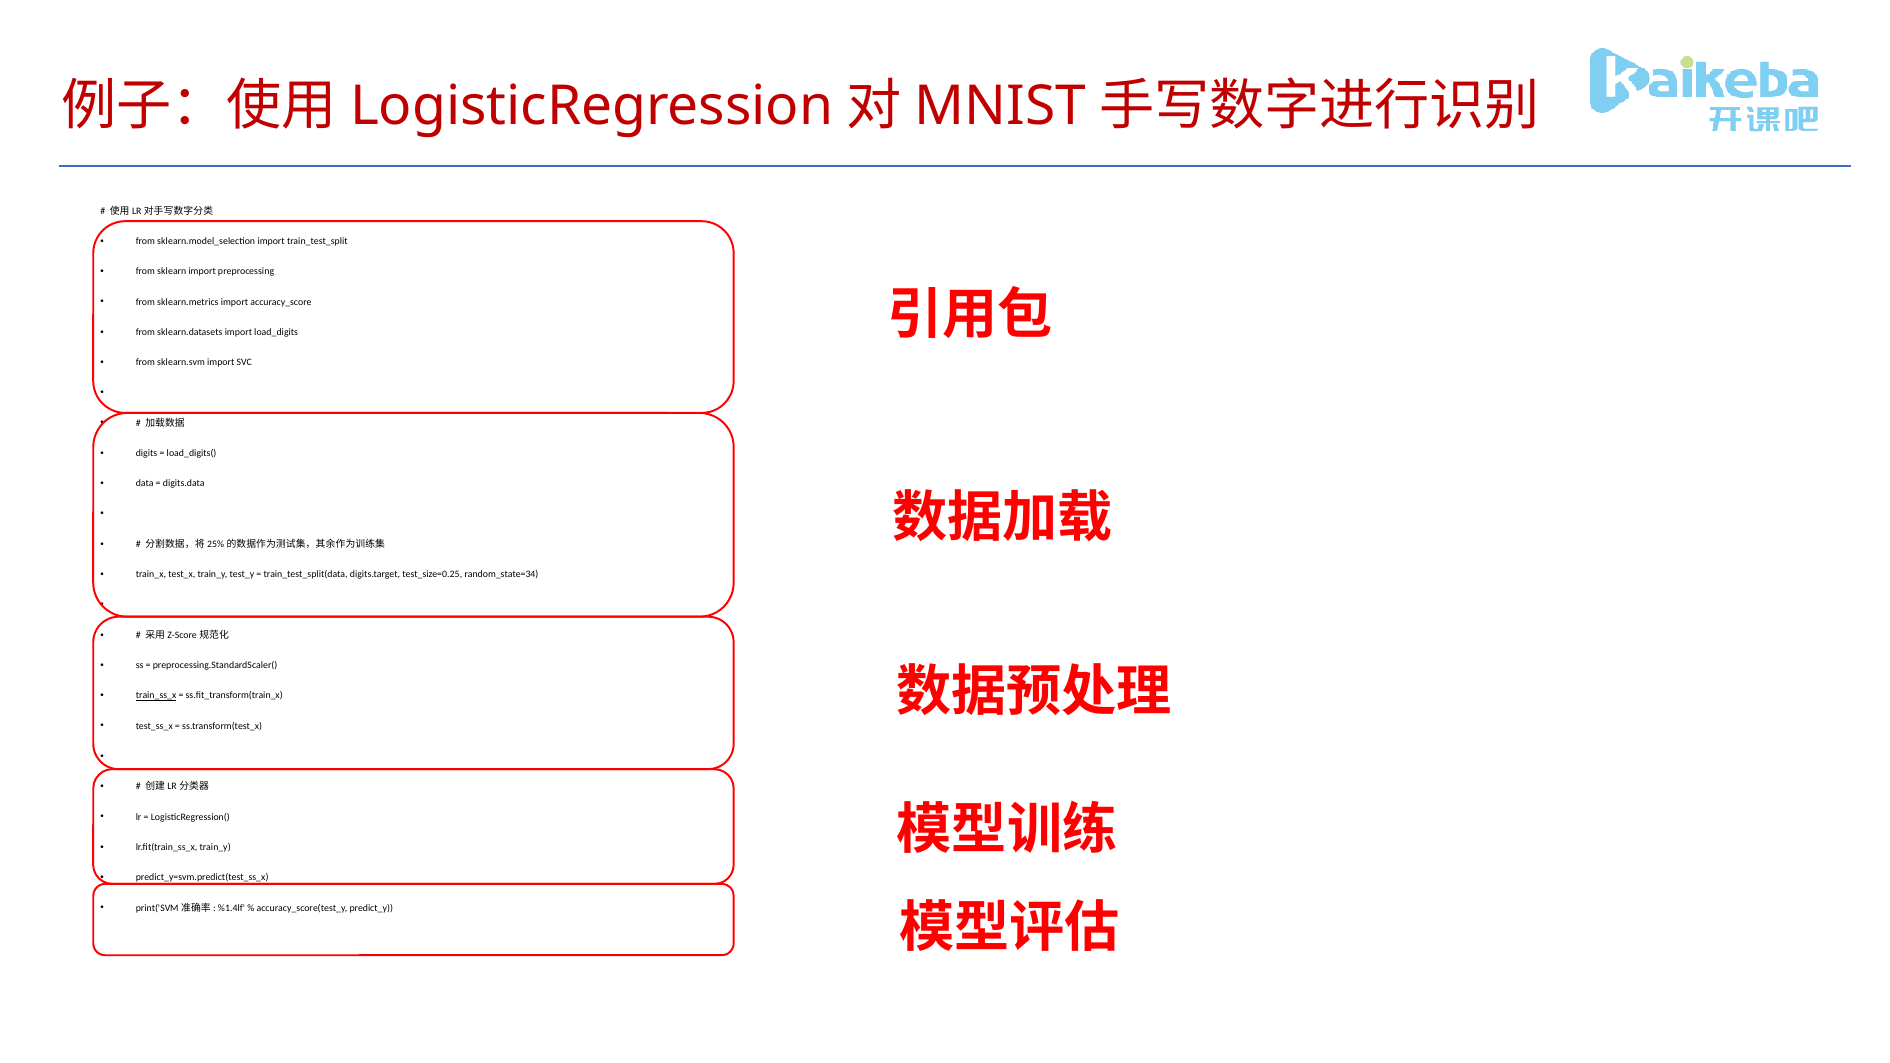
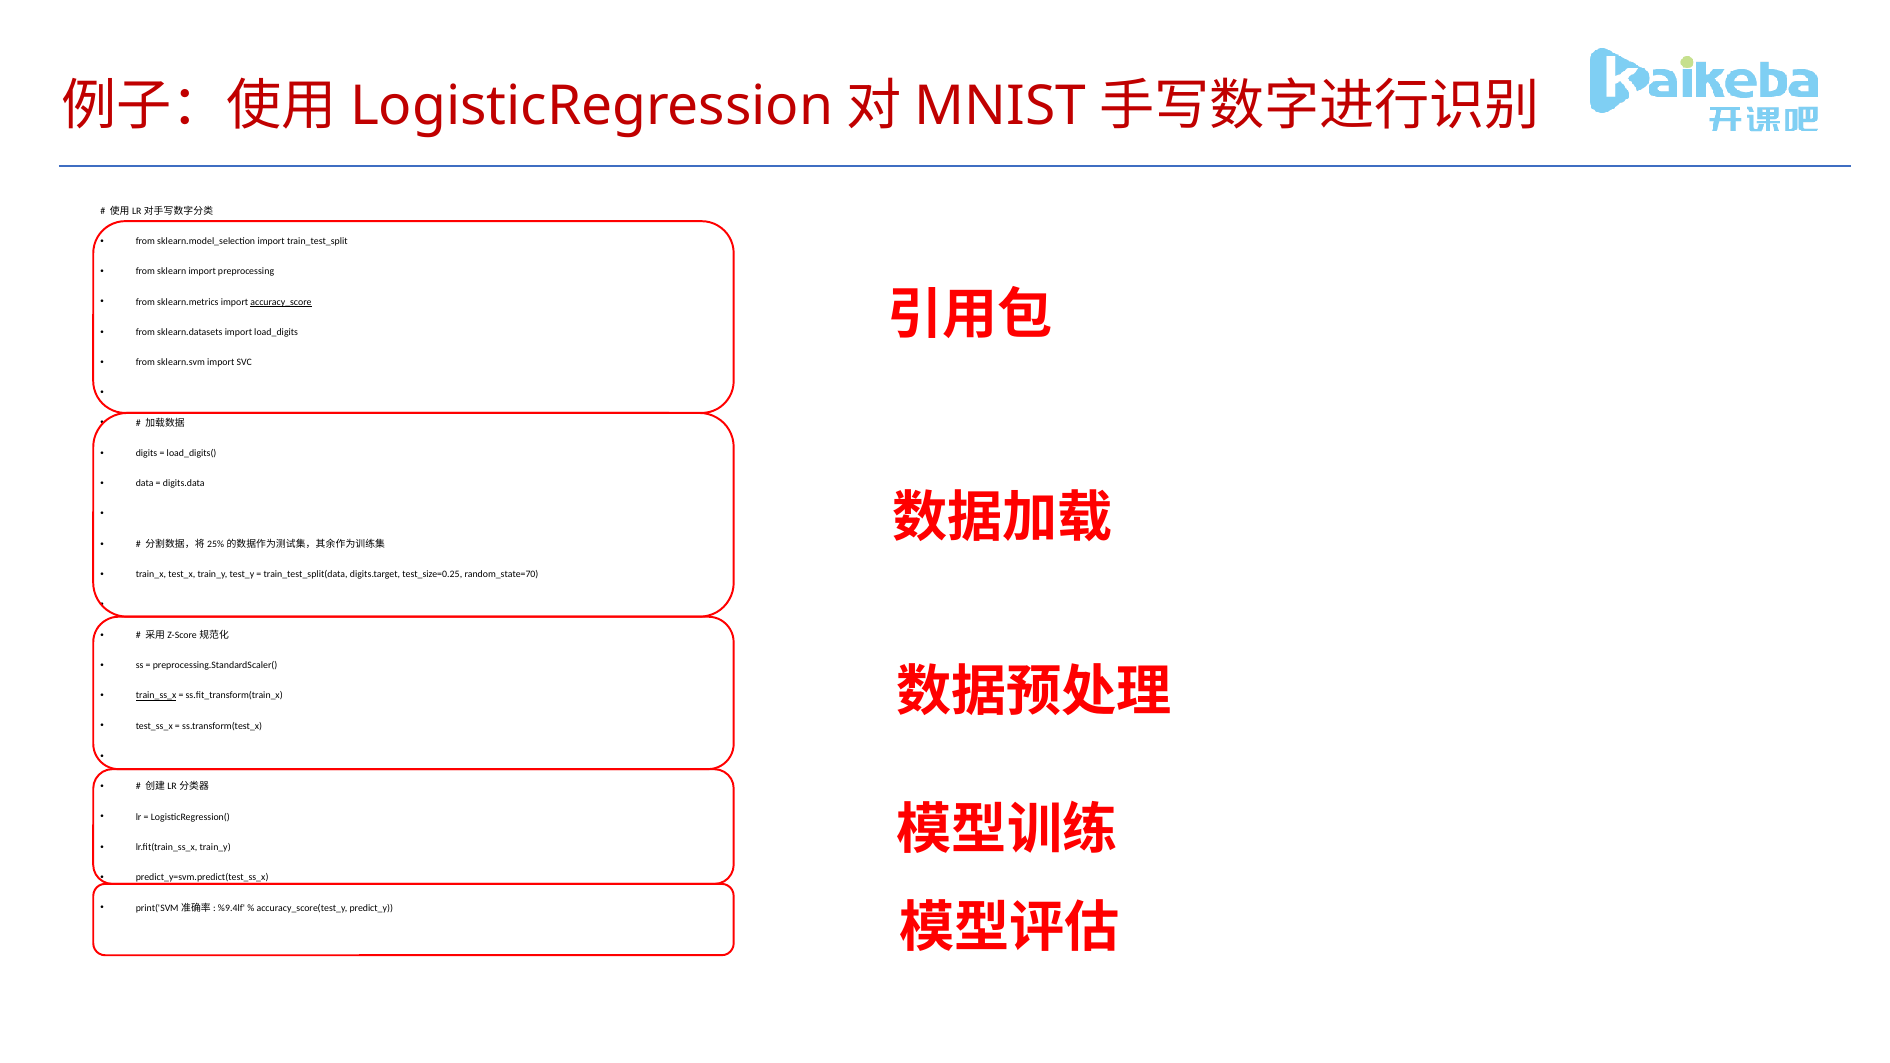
accuracy_score underline: none -> present
random_state=34: random_state=34 -> random_state=70
%1.4lf: %1.4lf -> %9.4lf
